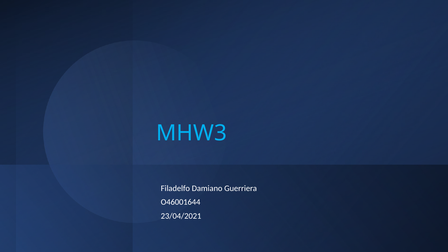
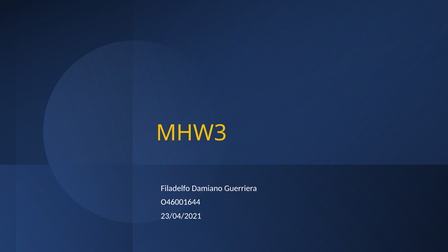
MHW3 colour: light blue -> yellow
